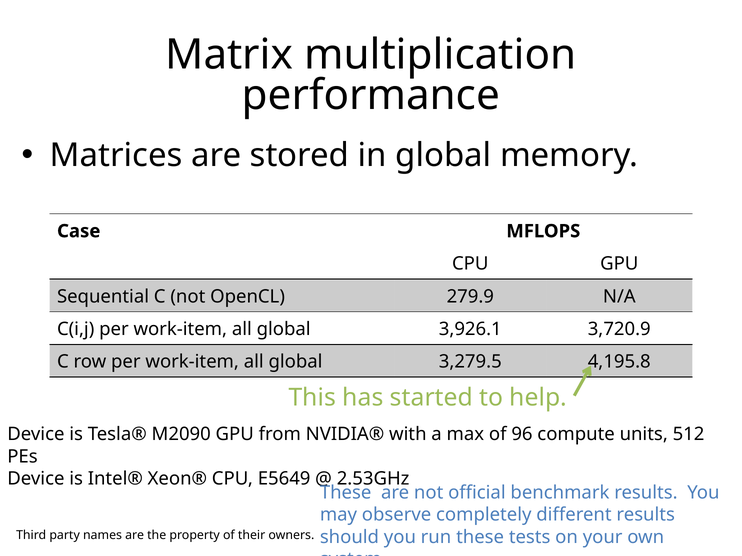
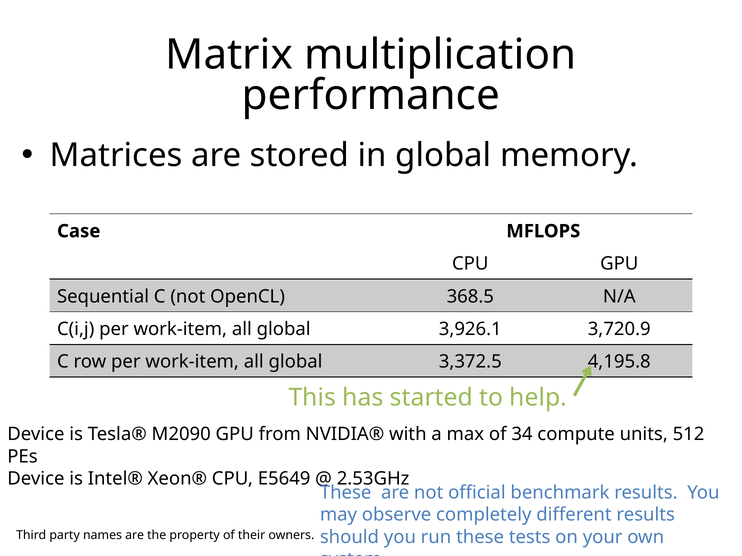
279.9: 279.9 -> 368.5
3,279.5: 3,279.5 -> 3,372.5
96: 96 -> 34
